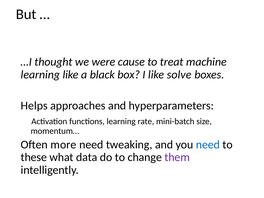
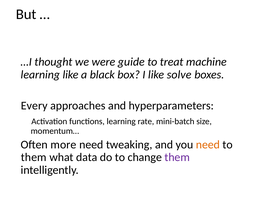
cause: cause -> guide
Helps: Helps -> Every
need at (208, 145) colour: blue -> orange
these at (34, 157): these -> them
